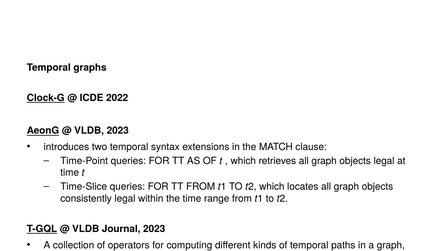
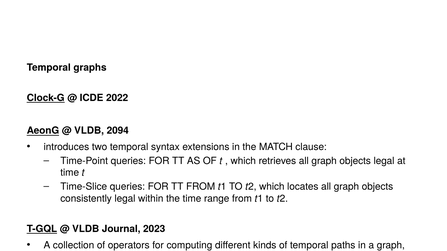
VLDB 2023: 2023 -> 2094
